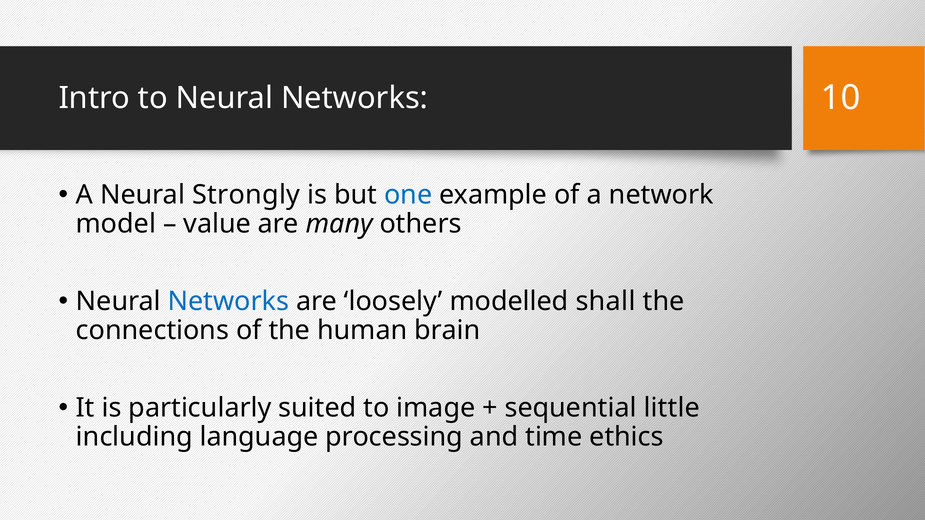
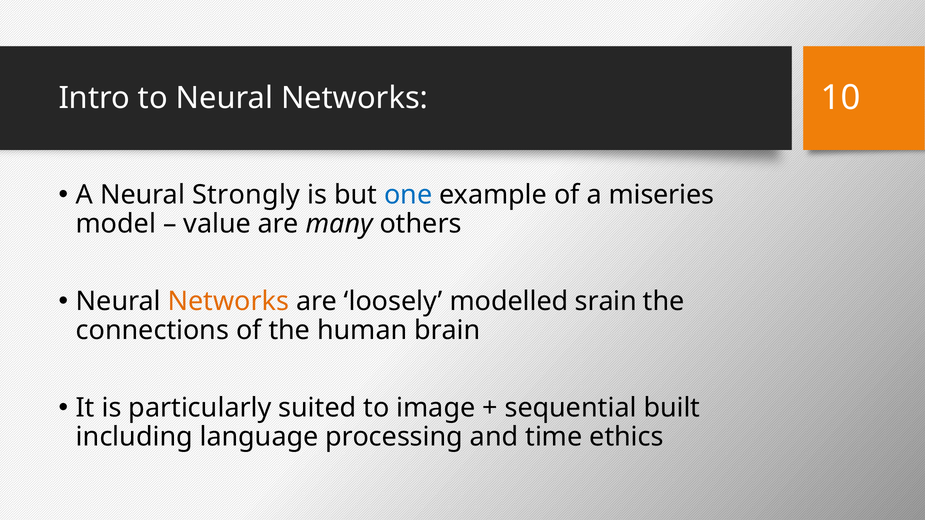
network: network -> miseries
Networks at (228, 302) colour: blue -> orange
shall: shall -> srain
little: little -> built
